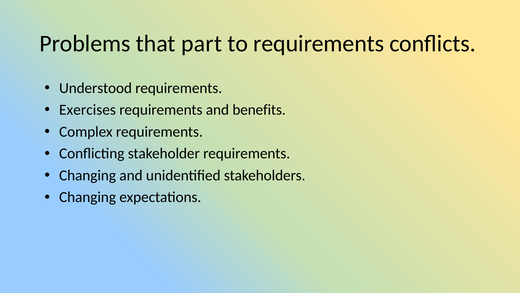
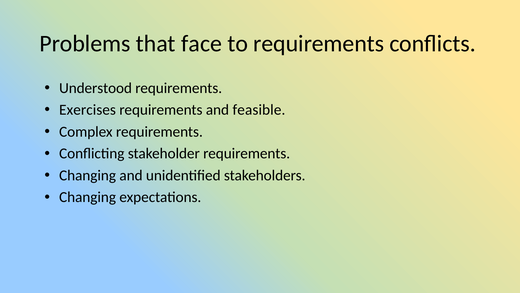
part: part -> face
benefits: benefits -> feasible
